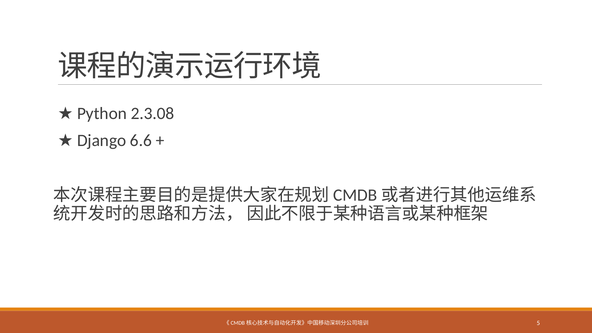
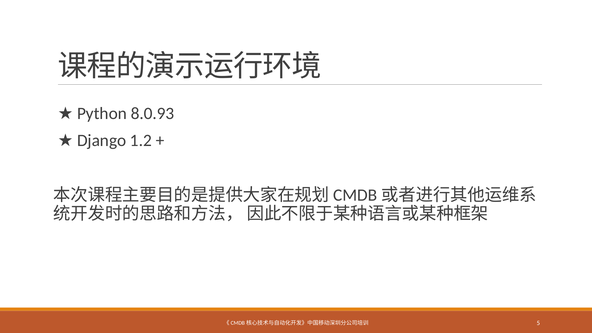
2.3.08: 2.3.08 -> 8.0.93
6.6: 6.6 -> 1.2
